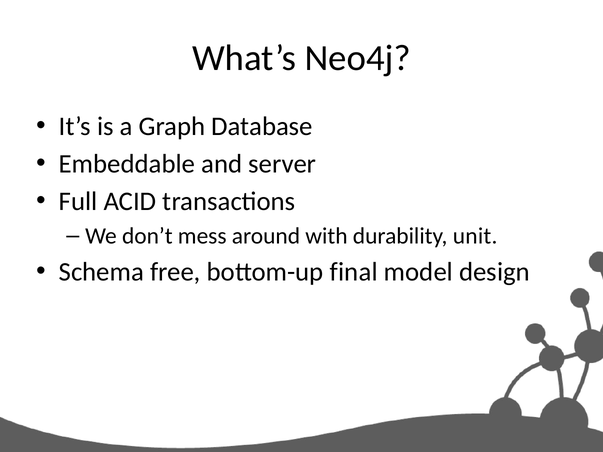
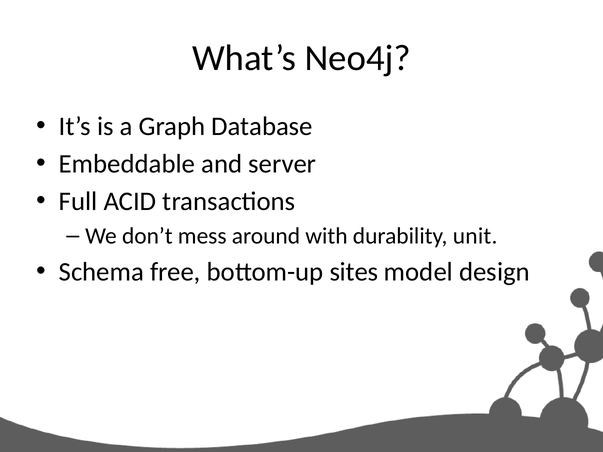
final: final -> sites
